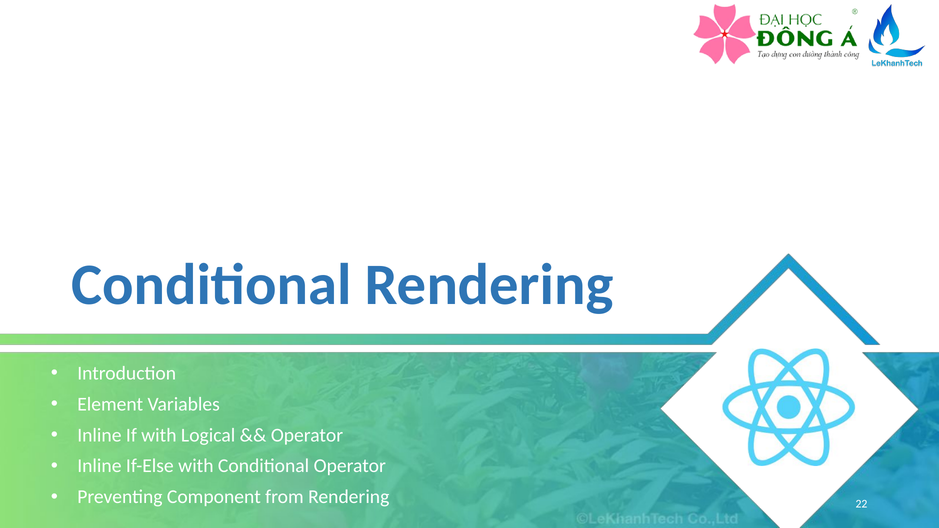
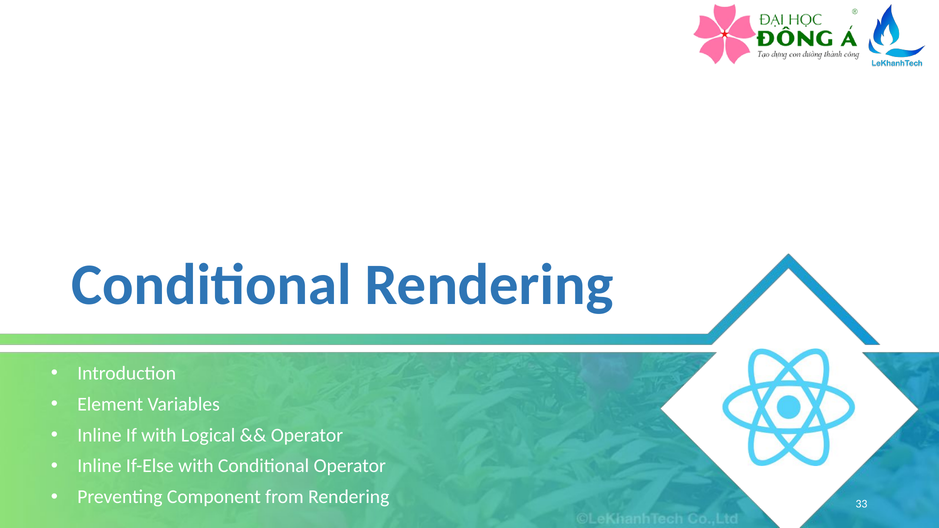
22: 22 -> 33
